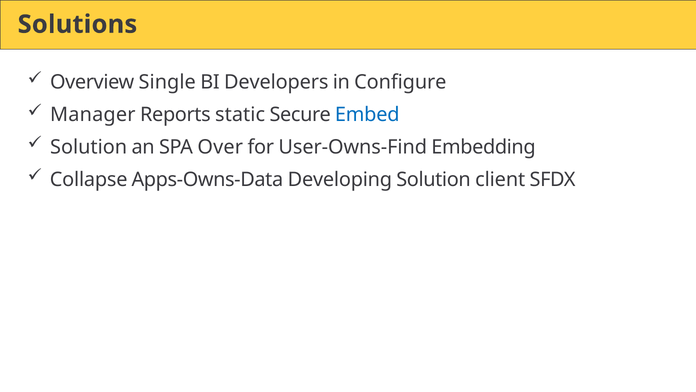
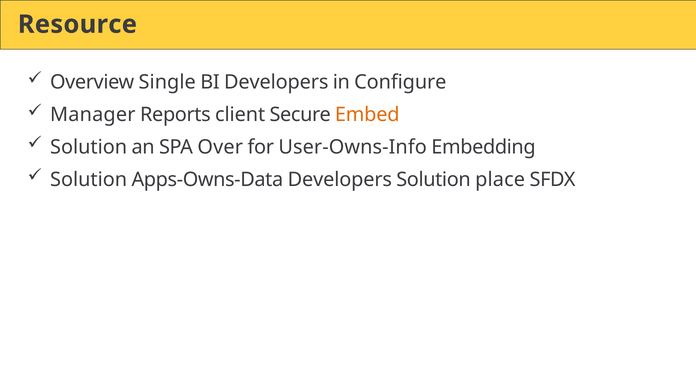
Solutions: Solutions -> Resource
static: static -> client
Embed colour: blue -> orange
User-Owns-Find: User-Owns-Find -> User-Owns-Info
Collapse at (89, 179): Collapse -> Solution
Apps-Owns-Data Developing: Developing -> Developers
client: client -> place
